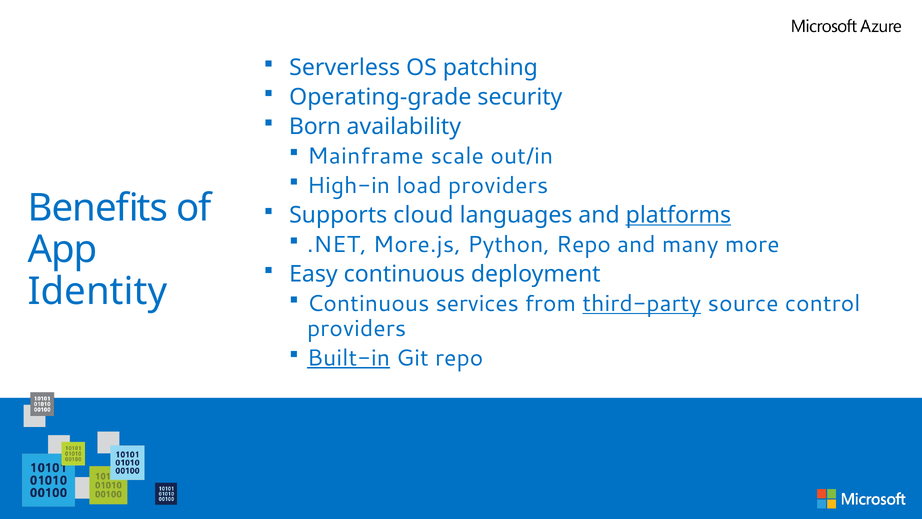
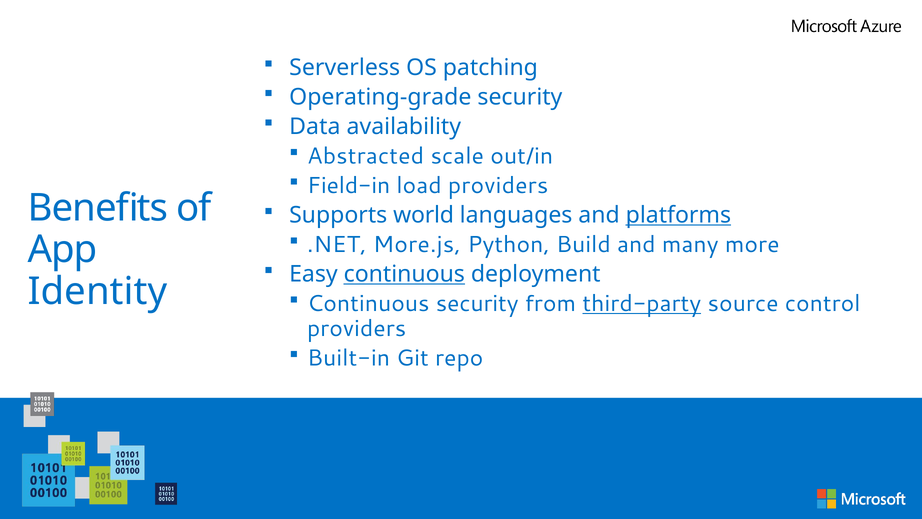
Born: Born -> Data
Mainframe: Mainframe -> Abstracted
High-in: High-in -> Field-in
cloud: cloud -> world
Python Repo: Repo -> Build
continuous at (404, 274) underline: none -> present
Continuous services: services -> security
Built-in underline: present -> none
